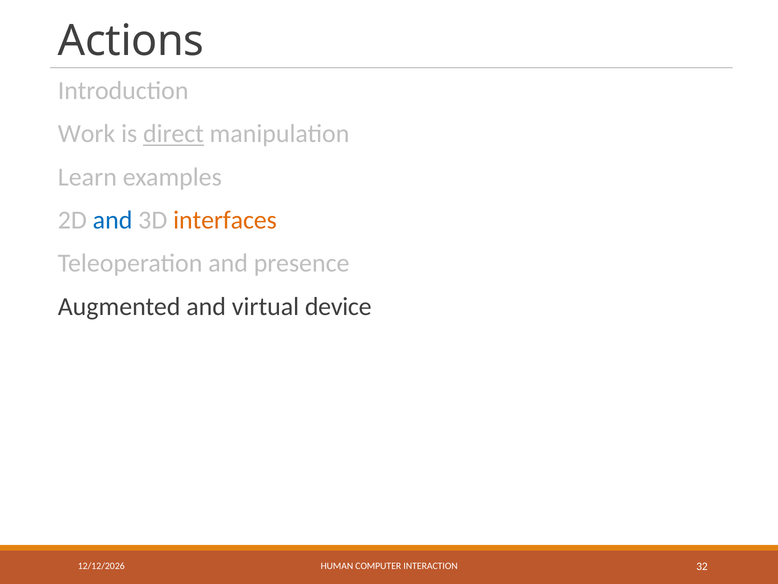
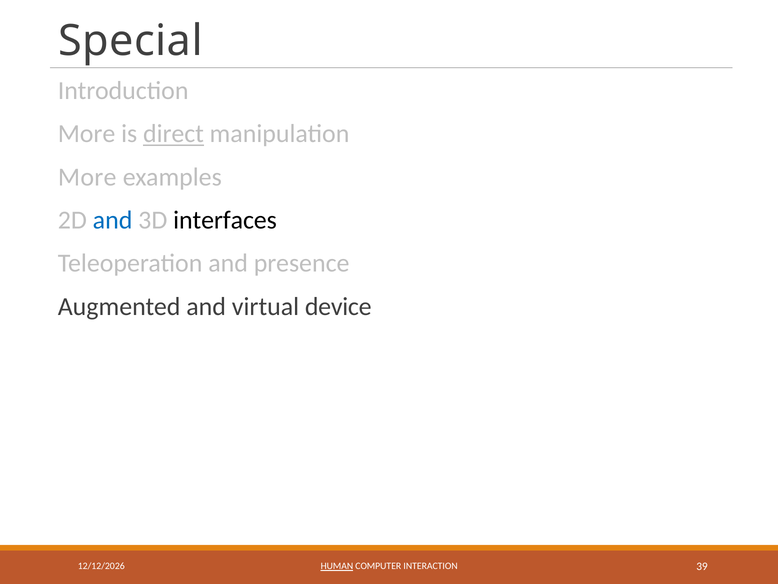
Actions: Actions -> Special
Work at (87, 134): Work -> More
Learn at (87, 177): Learn -> More
interfaces colour: orange -> black
HUMAN underline: none -> present
32: 32 -> 39
